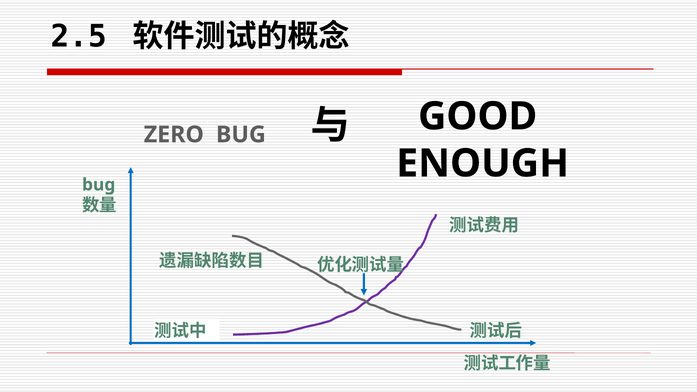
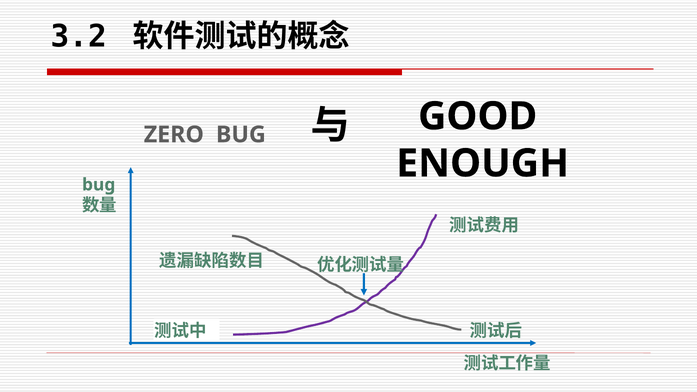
2.5: 2.5 -> 3.2
